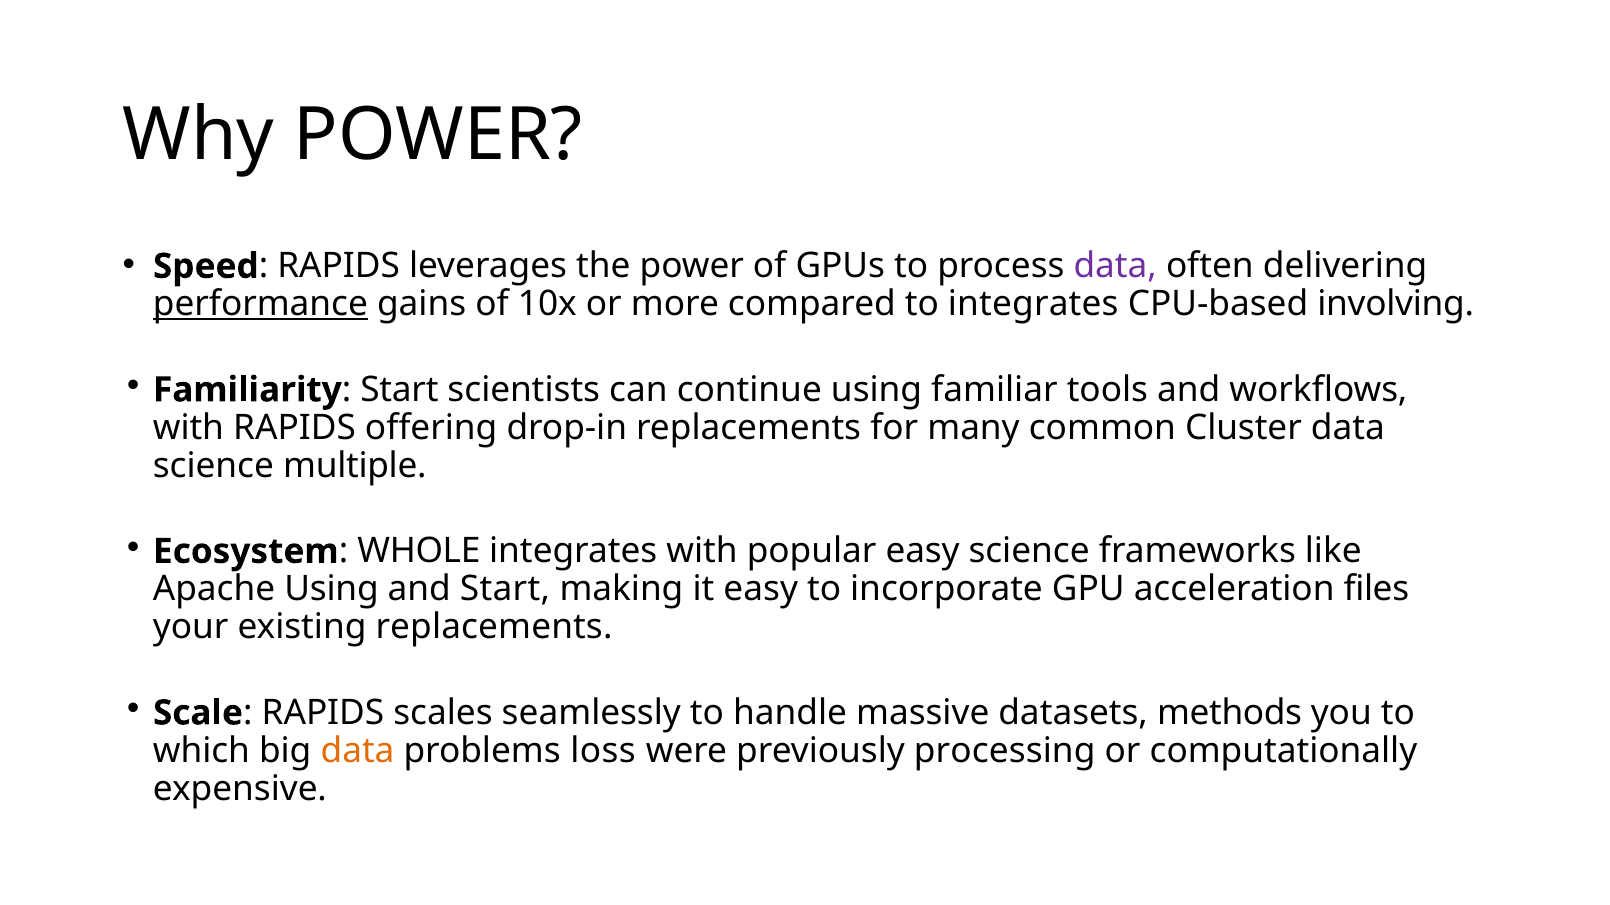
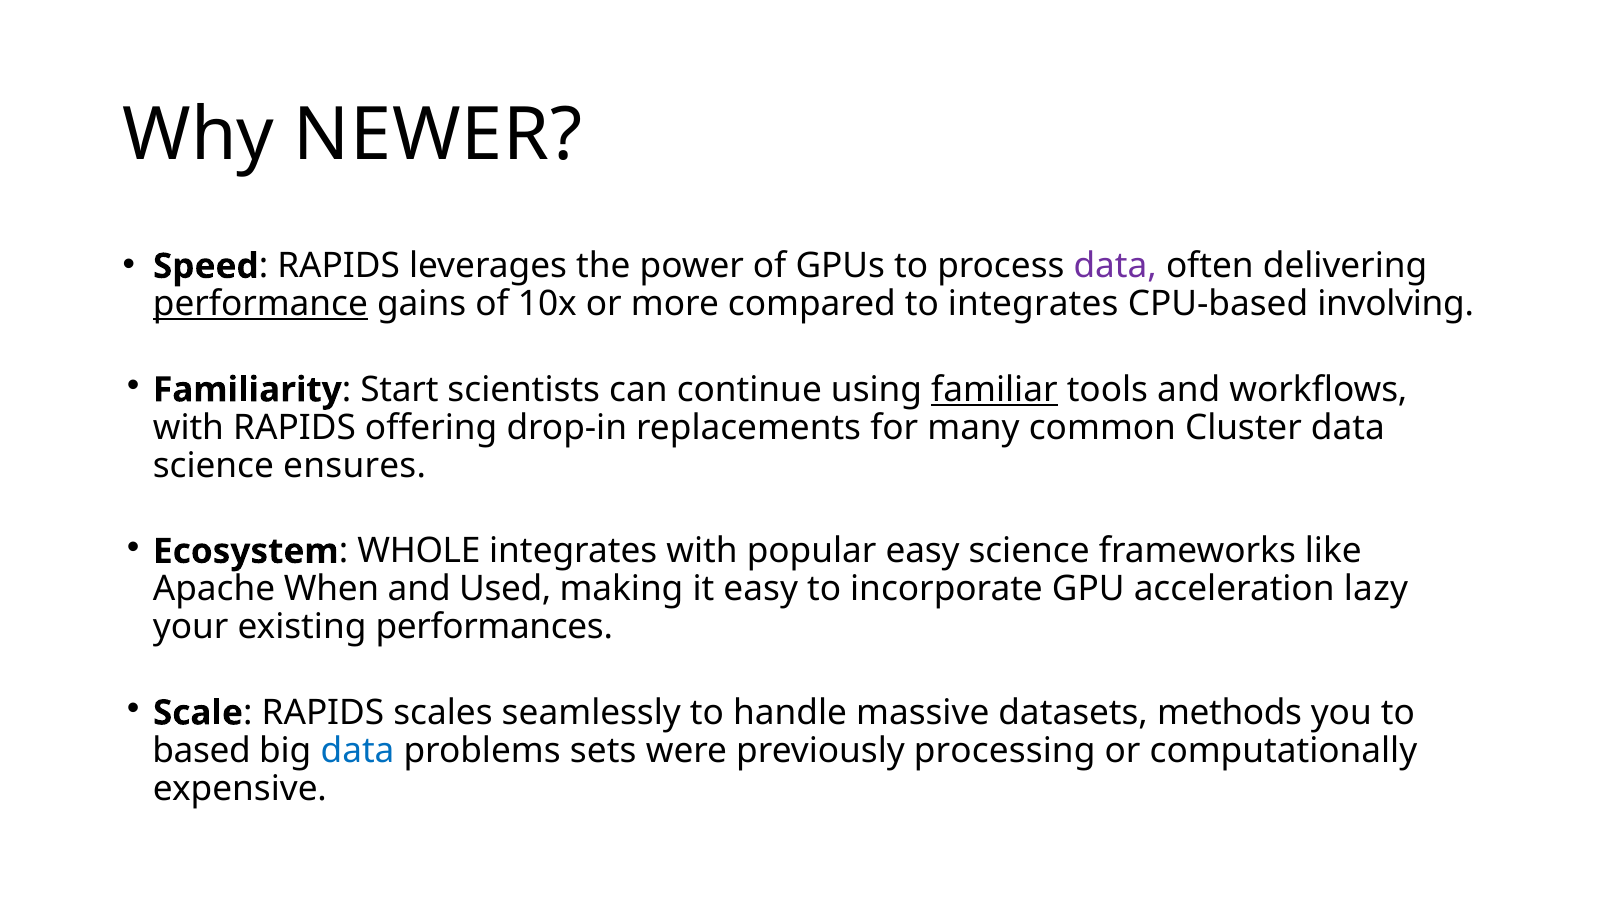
Why POWER: POWER -> NEWER
familiar underline: none -> present
multiple: multiple -> ensures
Apache Using: Using -> When
and Start: Start -> Used
files: files -> lazy
existing replacements: replacements -> performances
which: which -> based
data at (358, 751) colour: orange -> blue
loss: loss -> sets
